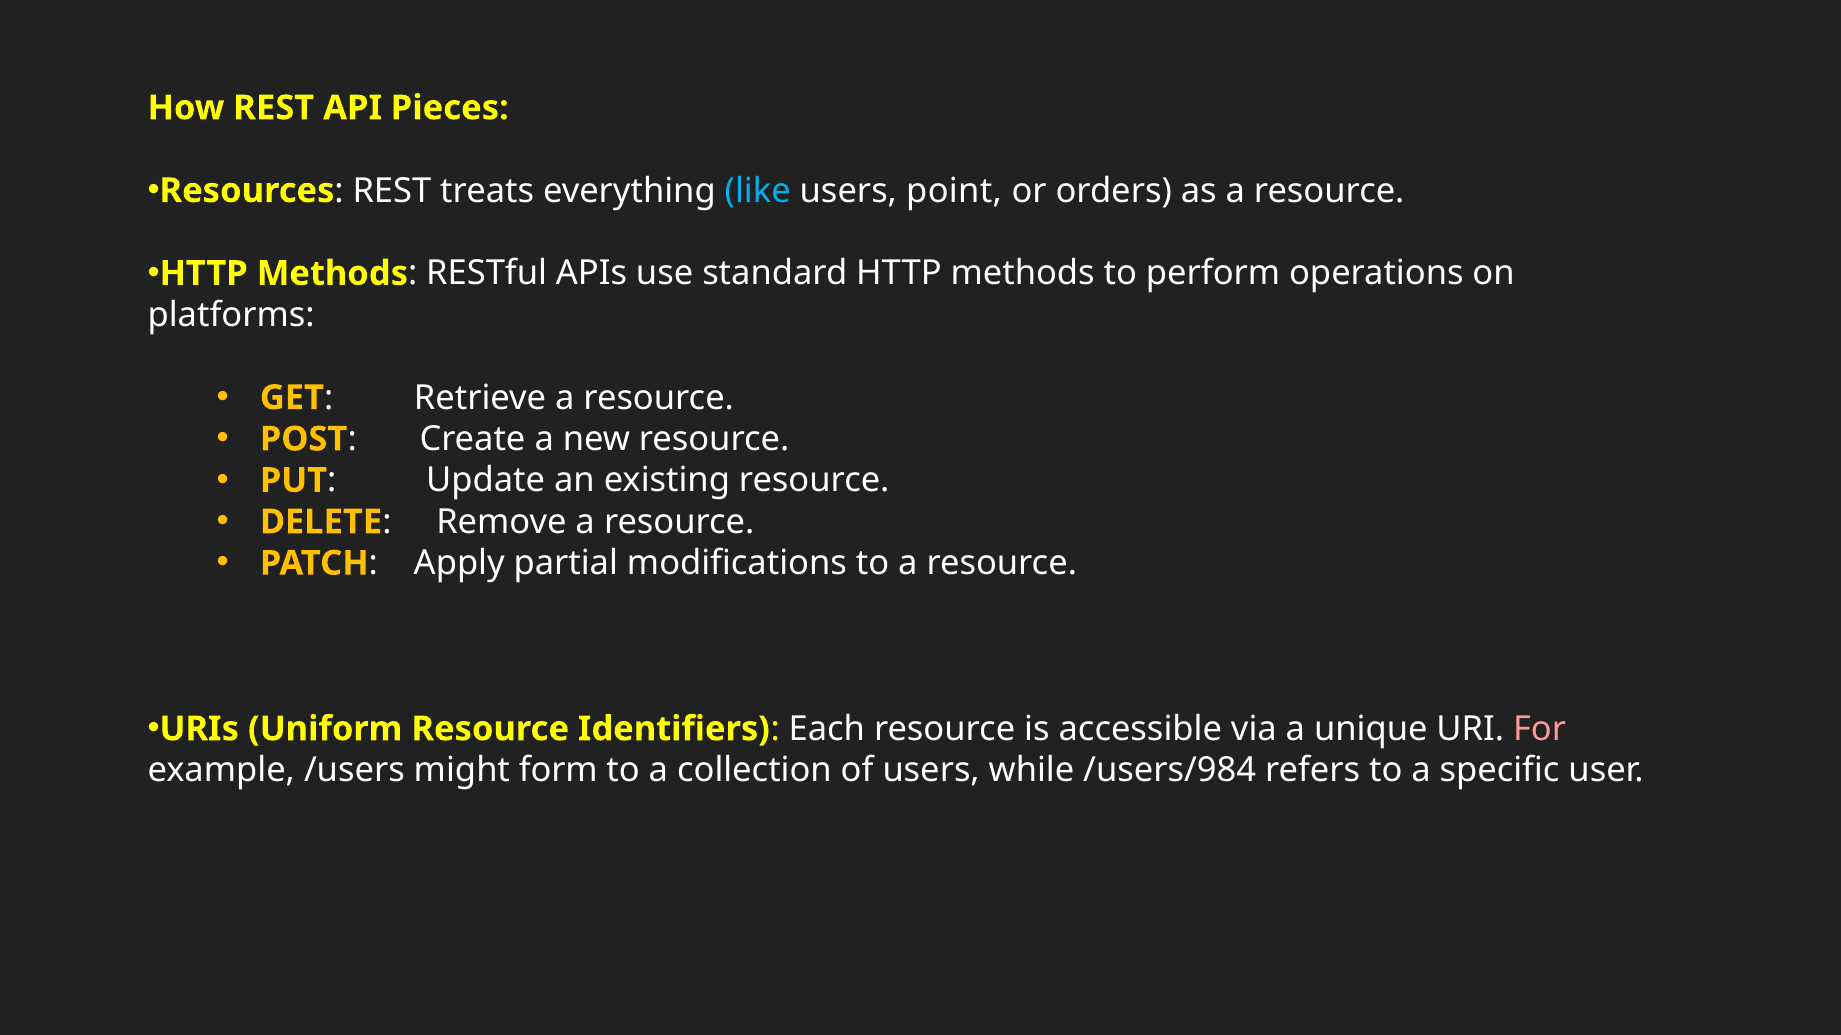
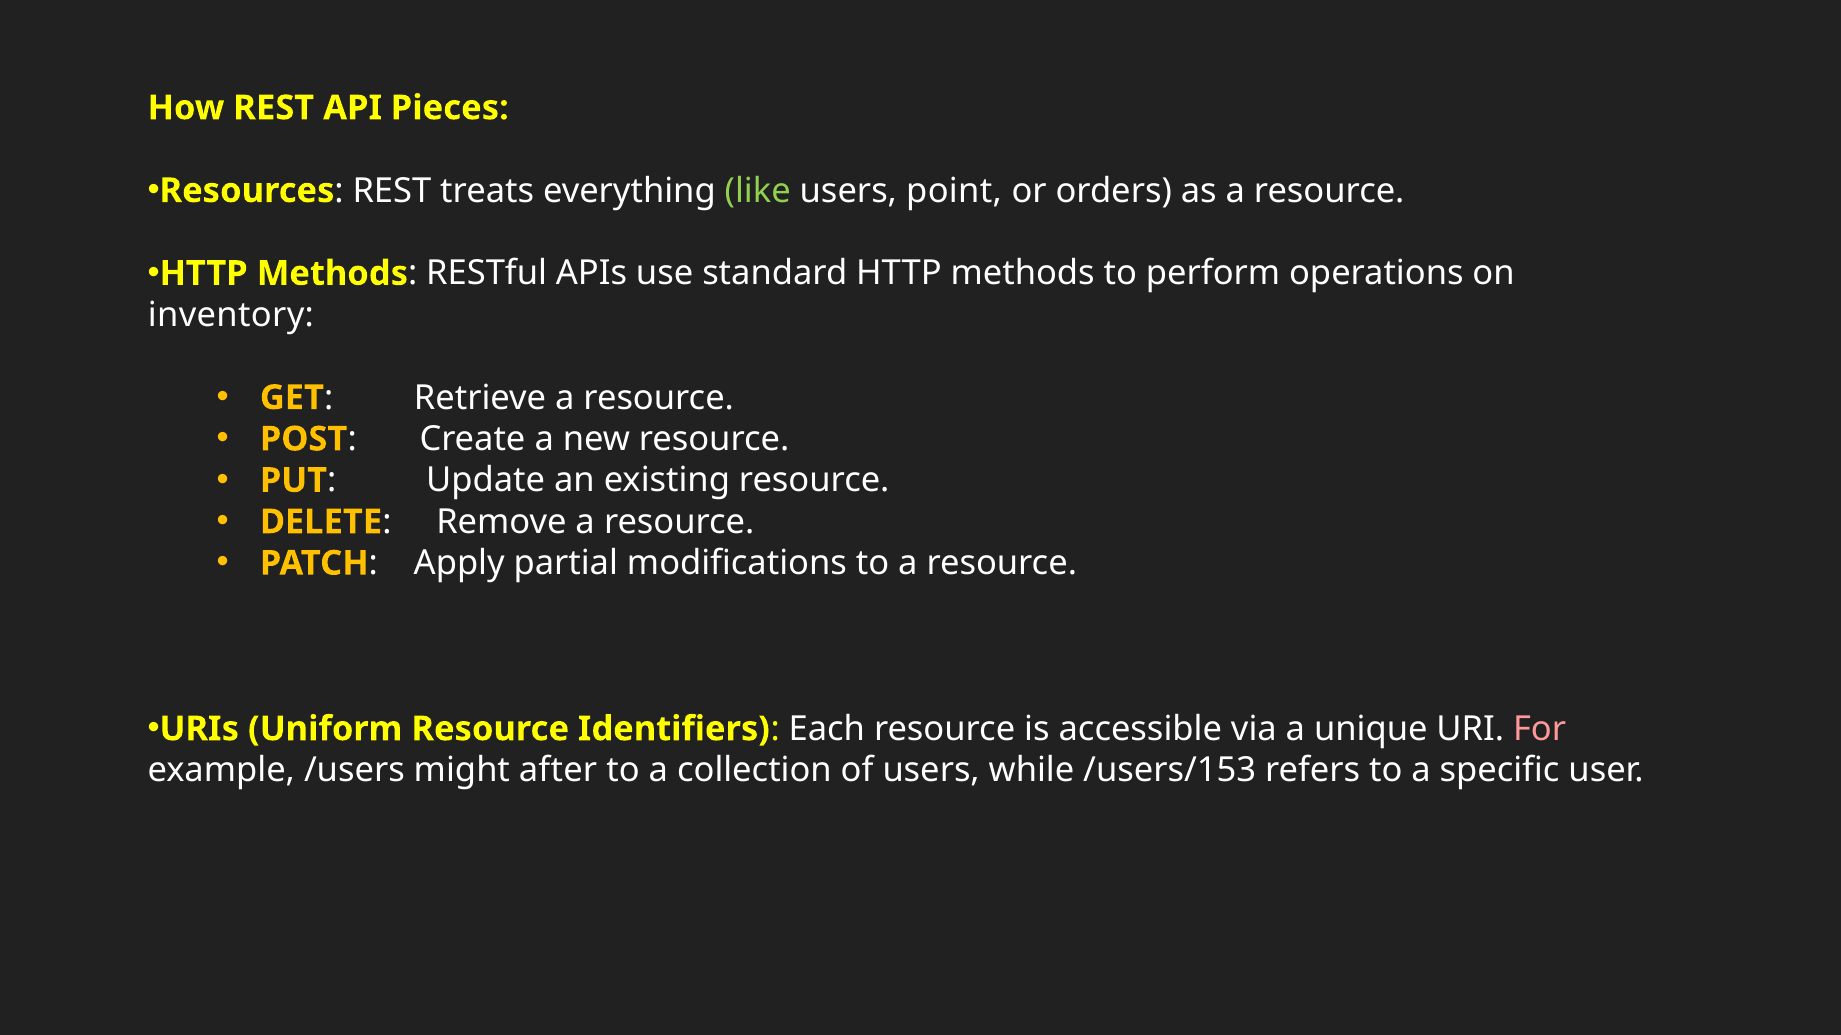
like colour: light blue -> light green
platforms: platforms -> inventory
form: form -> after
/users/984: /users/984 -> /users/153
